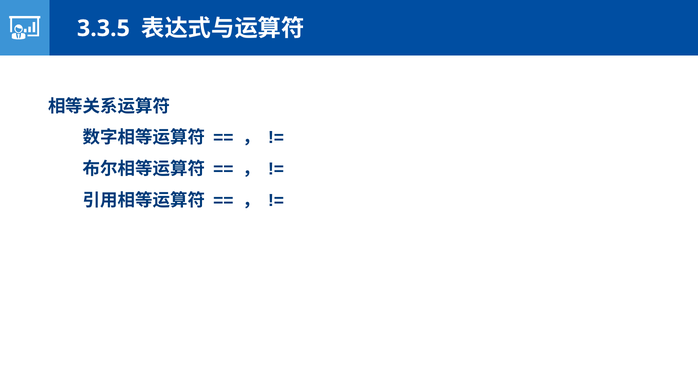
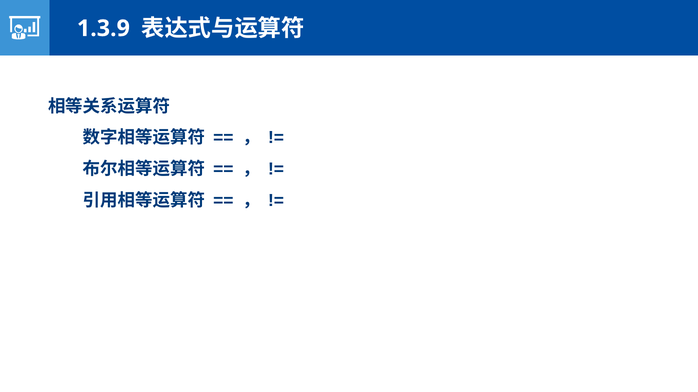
3.3.5: 3.3.5 -> 1.3.9
